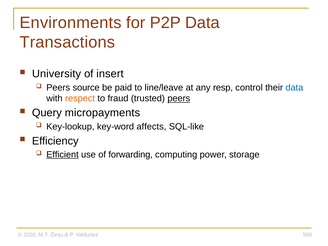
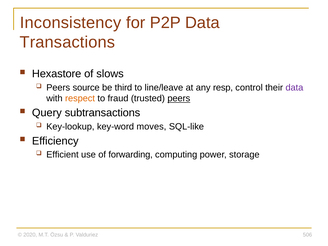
Environments: Environments -> Inconsistency
University: University -> Hexastore
insert: insert -> slows
paid: paid -> third
data at (294, 88) colour: blue -> purple
micropayments: micropayments -> subtransactions
affects: affects -> moves
Efficient underline: present -> none
